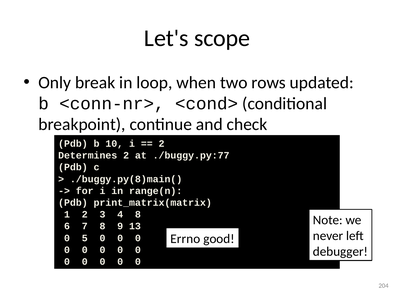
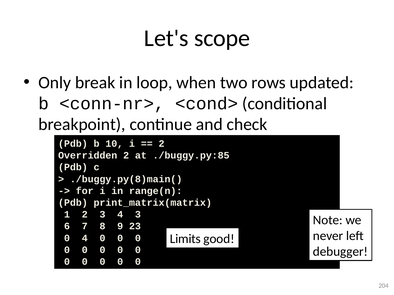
Determines: Determines -> Overridden
./buggy.py:77: ./buggy.py:77 -> ./buggy.py:85
4 8: 8 -> 3
13: 13 -> 23
Errno: Errno -> Limits
0 5: 5 -> 4
